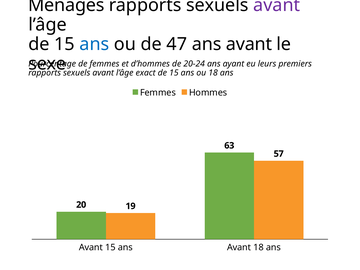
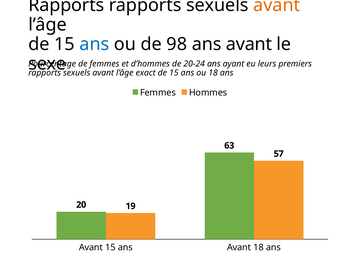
Ménages at (66, 5): Ménages -> Rapports
avant at (277, 5) colour: purple -> orange
47: 47 -> 98
